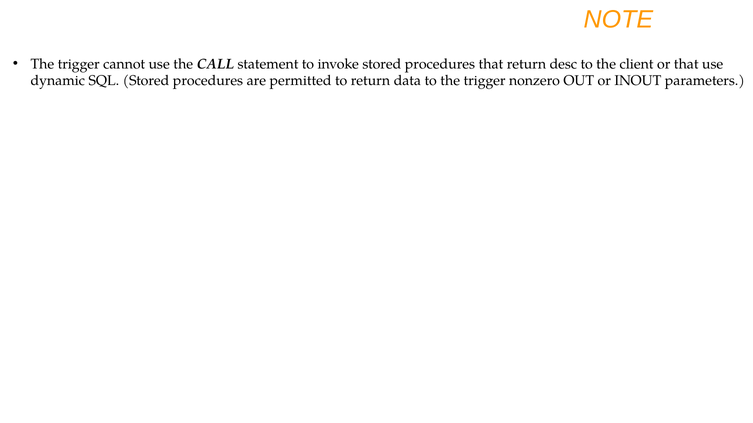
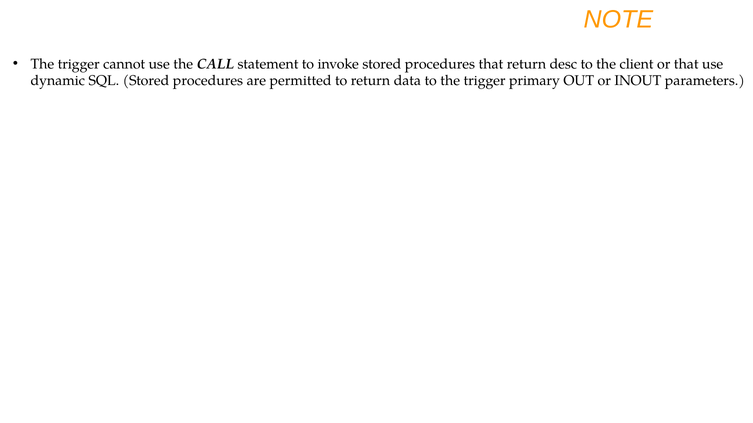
nonzero: nonzero -> primary
